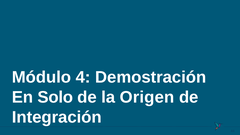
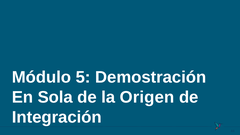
4: 4 -> 5
Solo: Solo -> Sola
